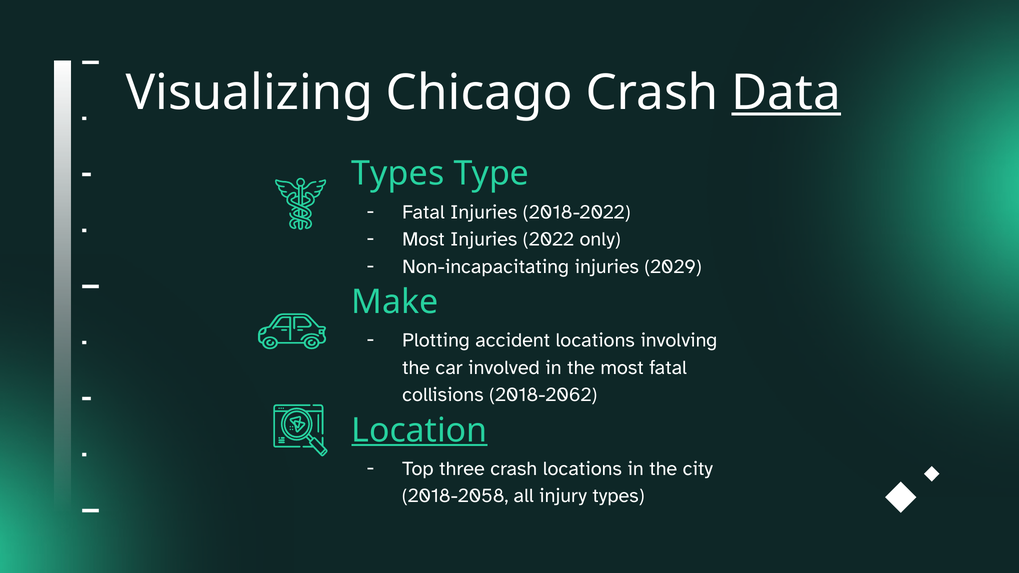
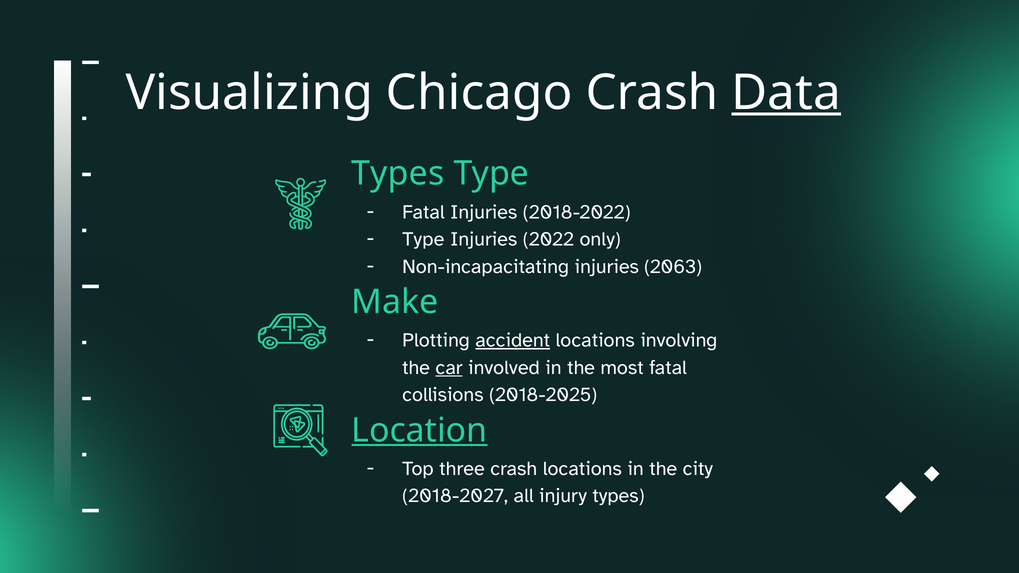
Most at (424, 239): Most -> Type
2029: 2029 -> 2063
accident underline: none -> present
car underline: none -> present
2018-2062: 2018-2062 -> 2018-2025
2018-2058: 2018-2058 -> 2018-2027
